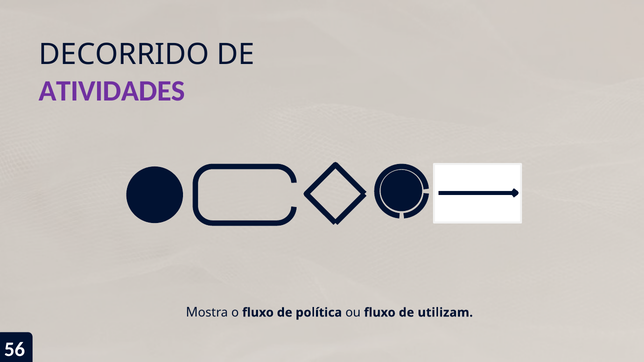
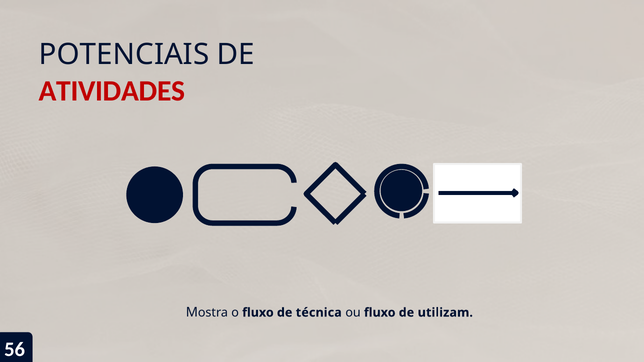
DECORRIDO: DECORRIDO -> POTENCIAIS
ATIVIDADES colour: purple -> red
política: política -> técnica
